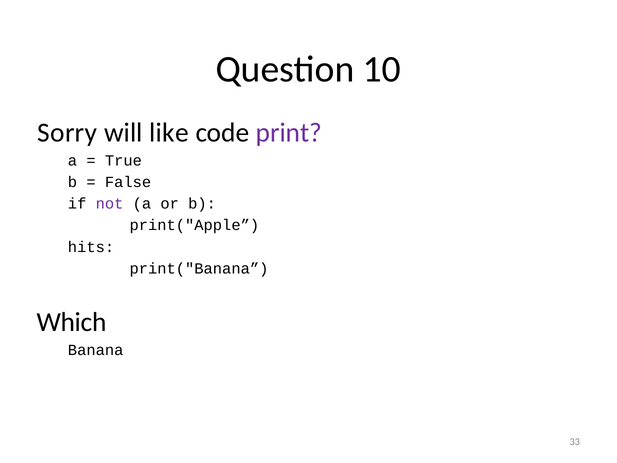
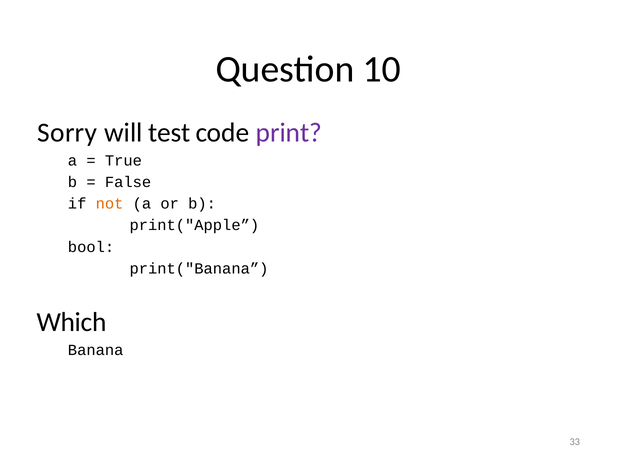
like: like -> test
not colour: purple -> orange
hits: hits -> bool
